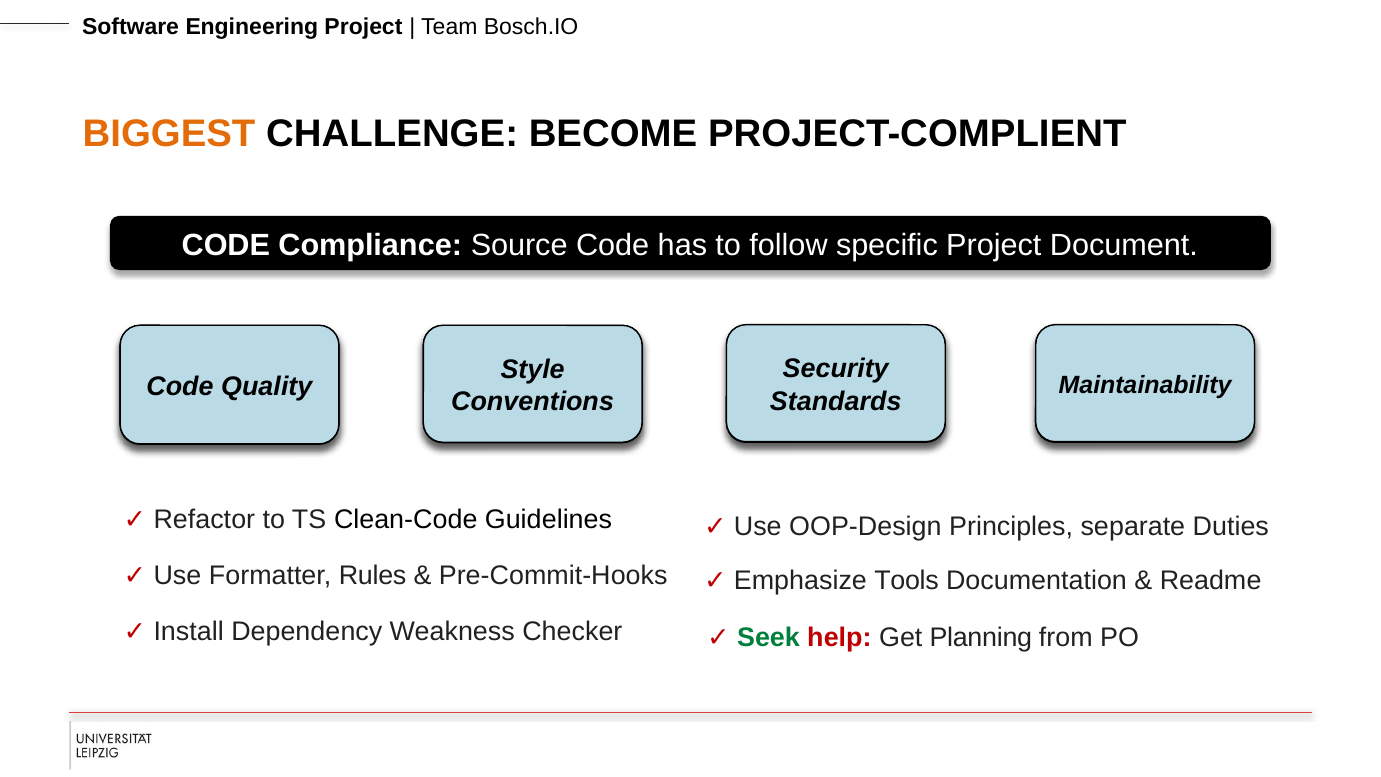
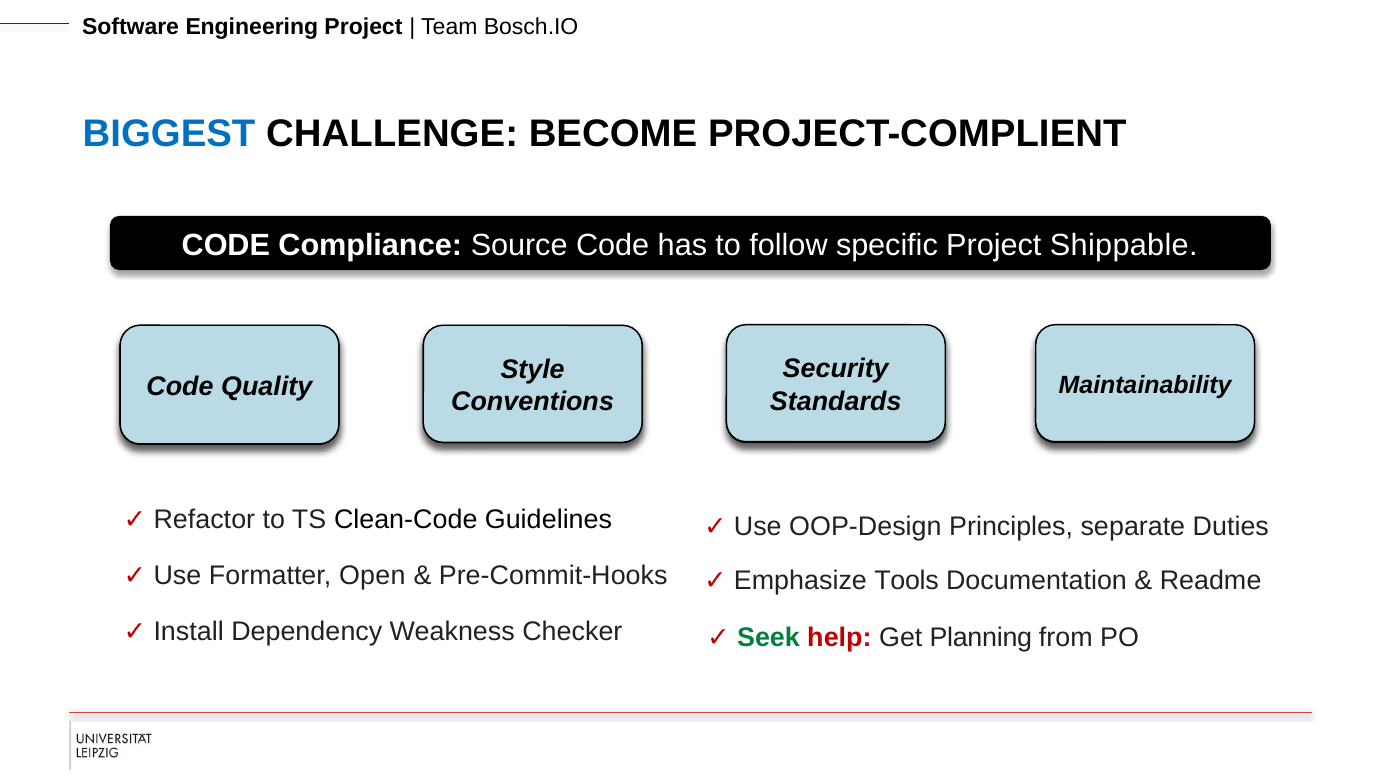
BIGGEST colour: orange -> blue
Document: Document -> Shippable
Rules: Rules -> Open
